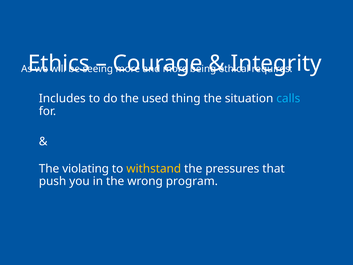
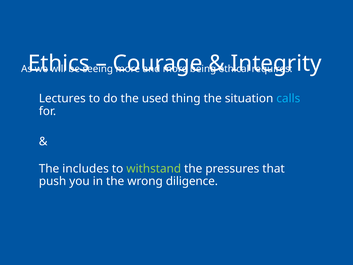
Includes: Includes -> Lectures
violating: violating -> includes
withstand colour: yellow -> light green
program: program -> diligence
